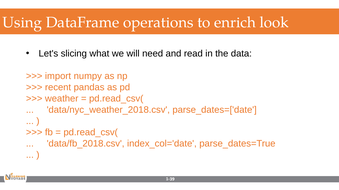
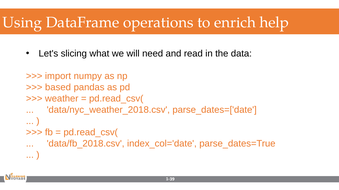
look: look -> help
recent: recent -> based
